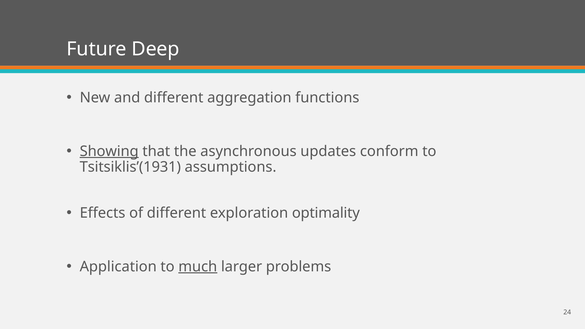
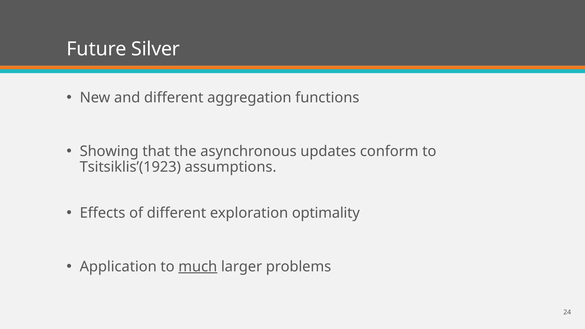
Deep: Deep -> Silver
Showing underline: present -> none
Tsitsiklis’(1931: Tsitsiklis’(1931 -> Tsitsiklis’(1923
